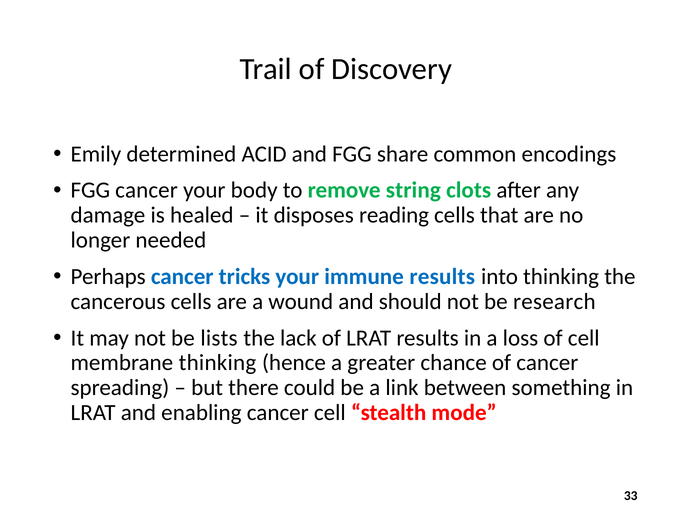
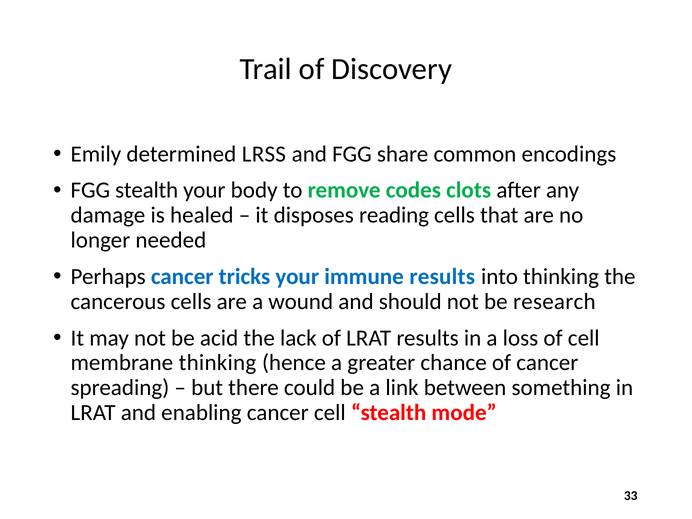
ACID: ACID -> LRSS
FGG cancer: cancer -> stealth
string: string -> codes
lists: lists -> acid
